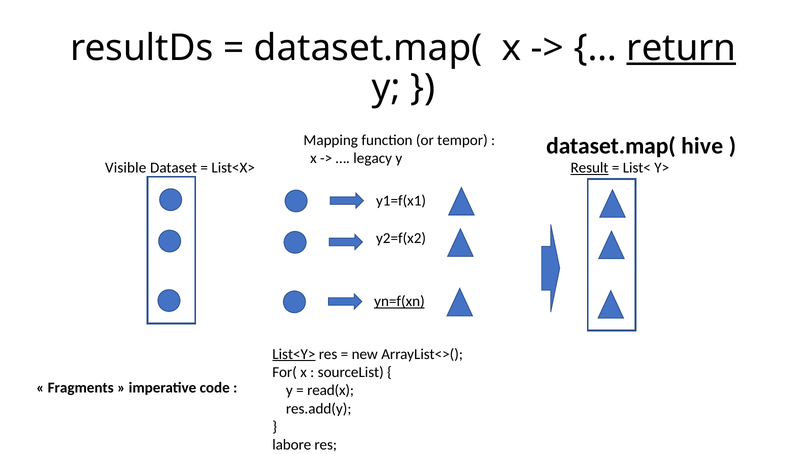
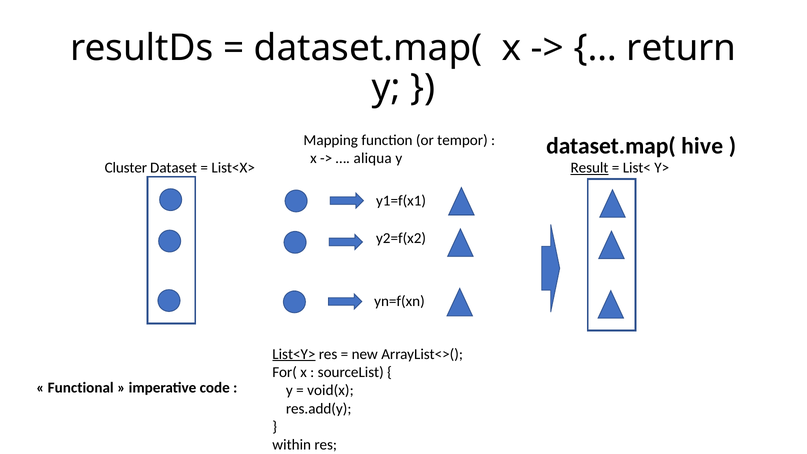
return underline: present -> none
legacy: legacy -> aliqua
Visible: Visible -> Cluster
yn=f(xn underline: present -> none
Fragments: Fragments -> Functional
read(x: read(x -> void(x
labore: labore -> within
